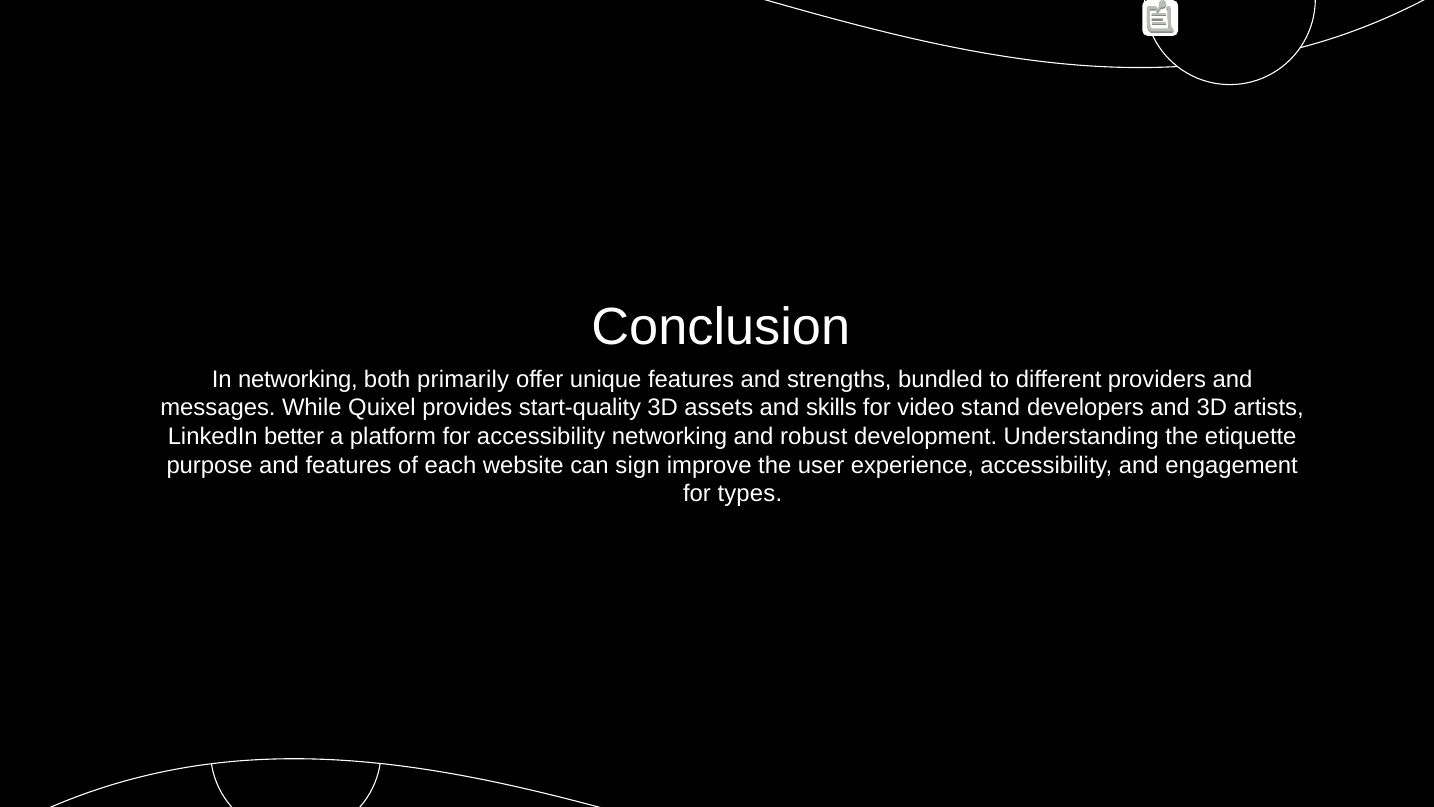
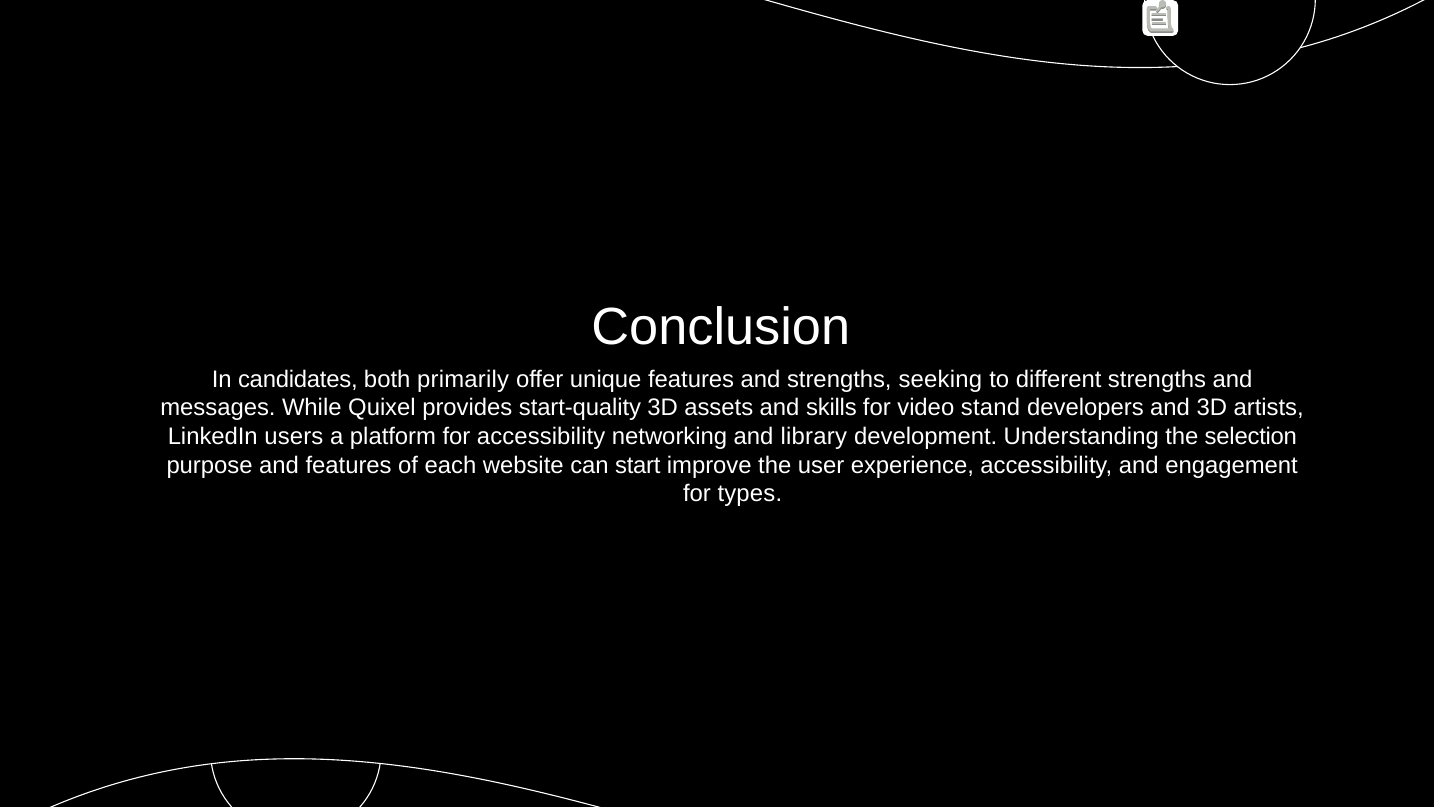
In networking: networking -> candidates
bundled: bundled -> seeking
different providers: providers -> strengths
better: better -> users
robust: robust -> library
etiquette: etiquette -> selection
sign: sign -> start
